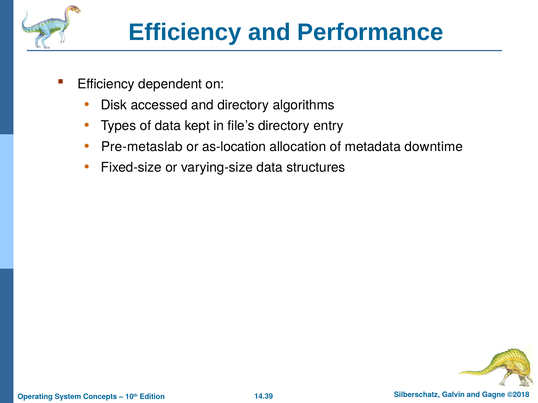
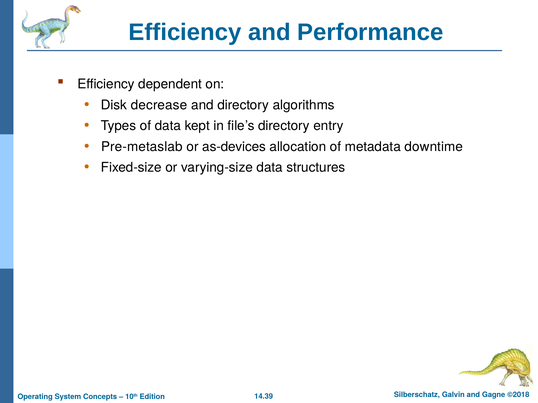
accessed: accessed -> decrease
as-location: as-location -> as-devices
